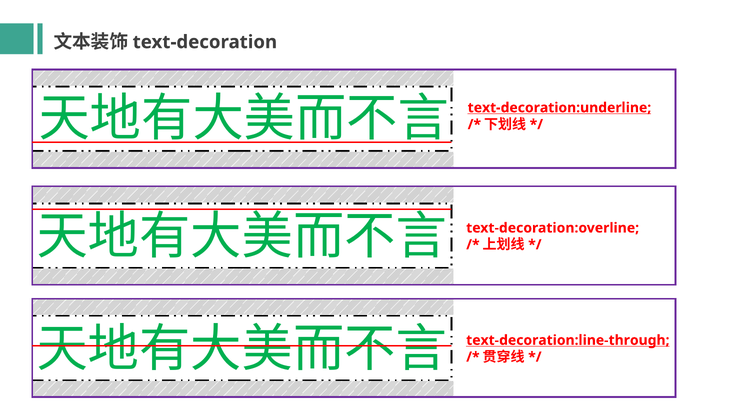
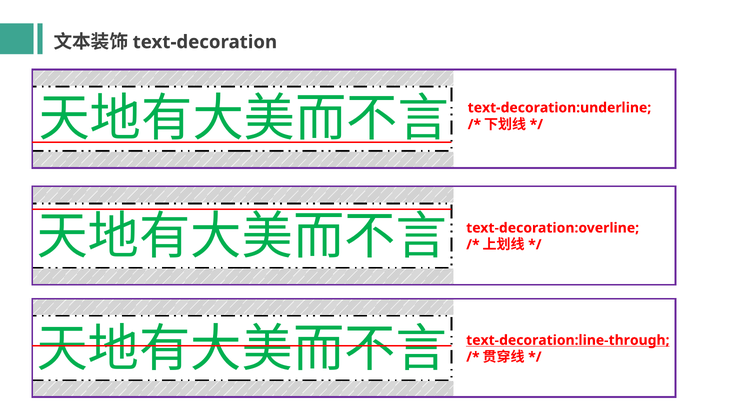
text-decoration:underline underline: present -> none
